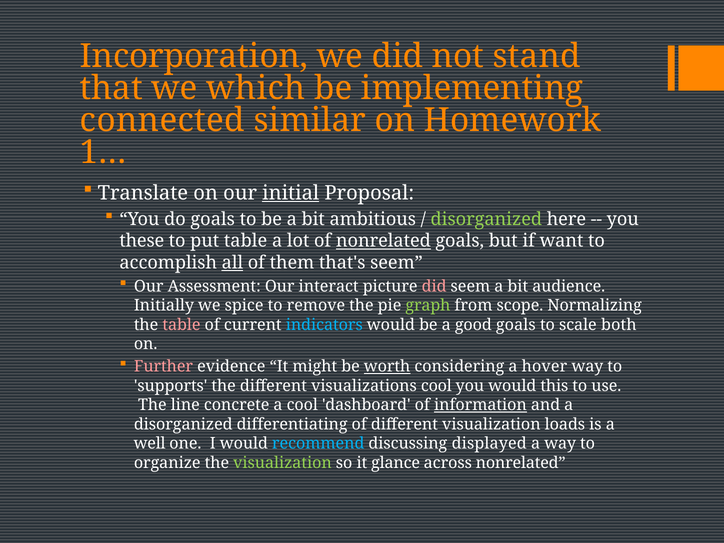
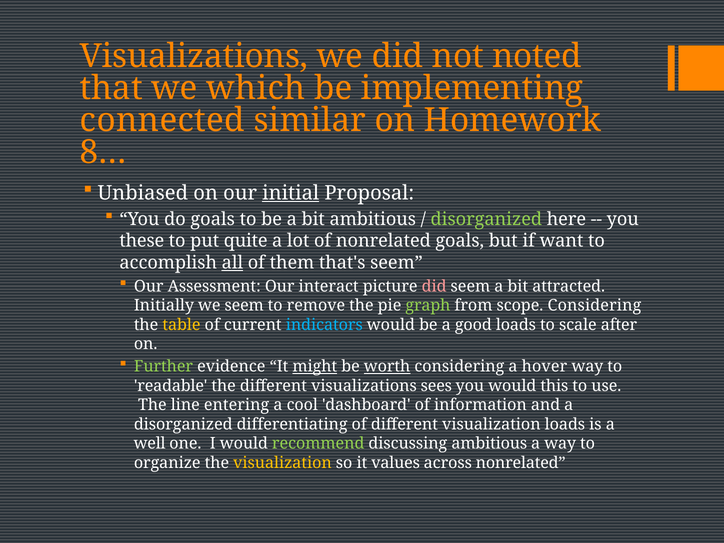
Incorporation at (194, 56): Incorporation -> Visualizations
stand: stand -> noted
1…: 1… -> 8…
Translate: Translate -> Unbiased
put table: table -> quite
nonrelated at (383, 241) underline: present -> none
audience: audience -> attracted
we spice: spice -> seem
scope Normalizing: Normalizing -> Considering
table at (181, 325) colour: pink -> yellow
good goals: goals -> loads
both: both -> after
Further colour: pink -> light green
might underline: none -> present
supports: supports -> readable
visualizations cool: cool -> sees
concrete: concrete -> entering
information underline: present -> none
recommend colour: light blue -> light green
discussing displayed: displayed -> ambitious
visualization at (282, 463) colour: light green -> yellow
glance: glance -> values
